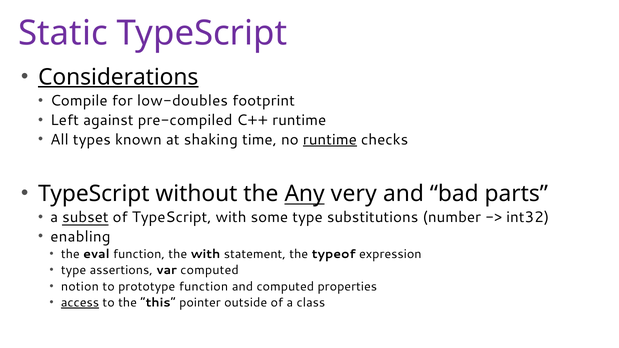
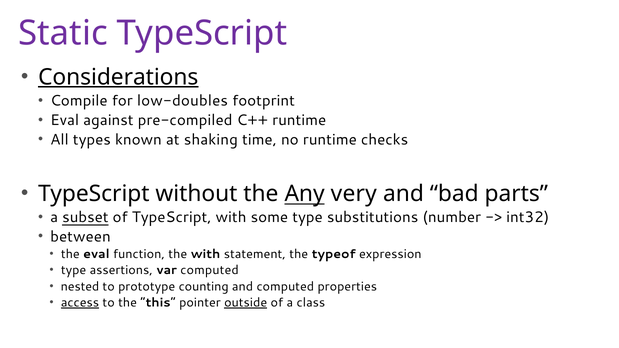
Left at (65, 120): Left -> Eval
runtime at (330, 140) underline: present -> none
enabling: enabling -> between
notion: notion -> nested
prototype function: function -> counting
outside underline: none -> present
